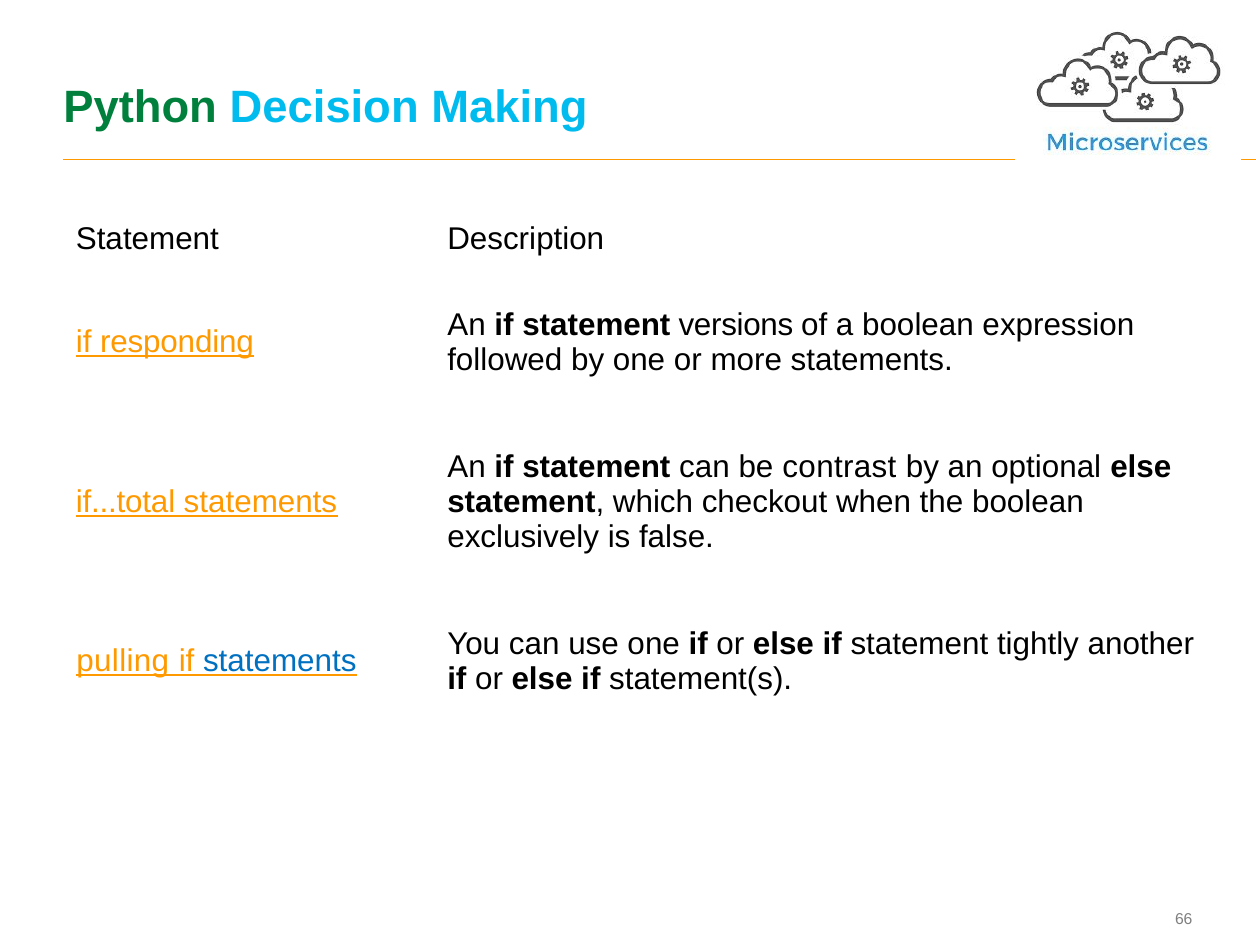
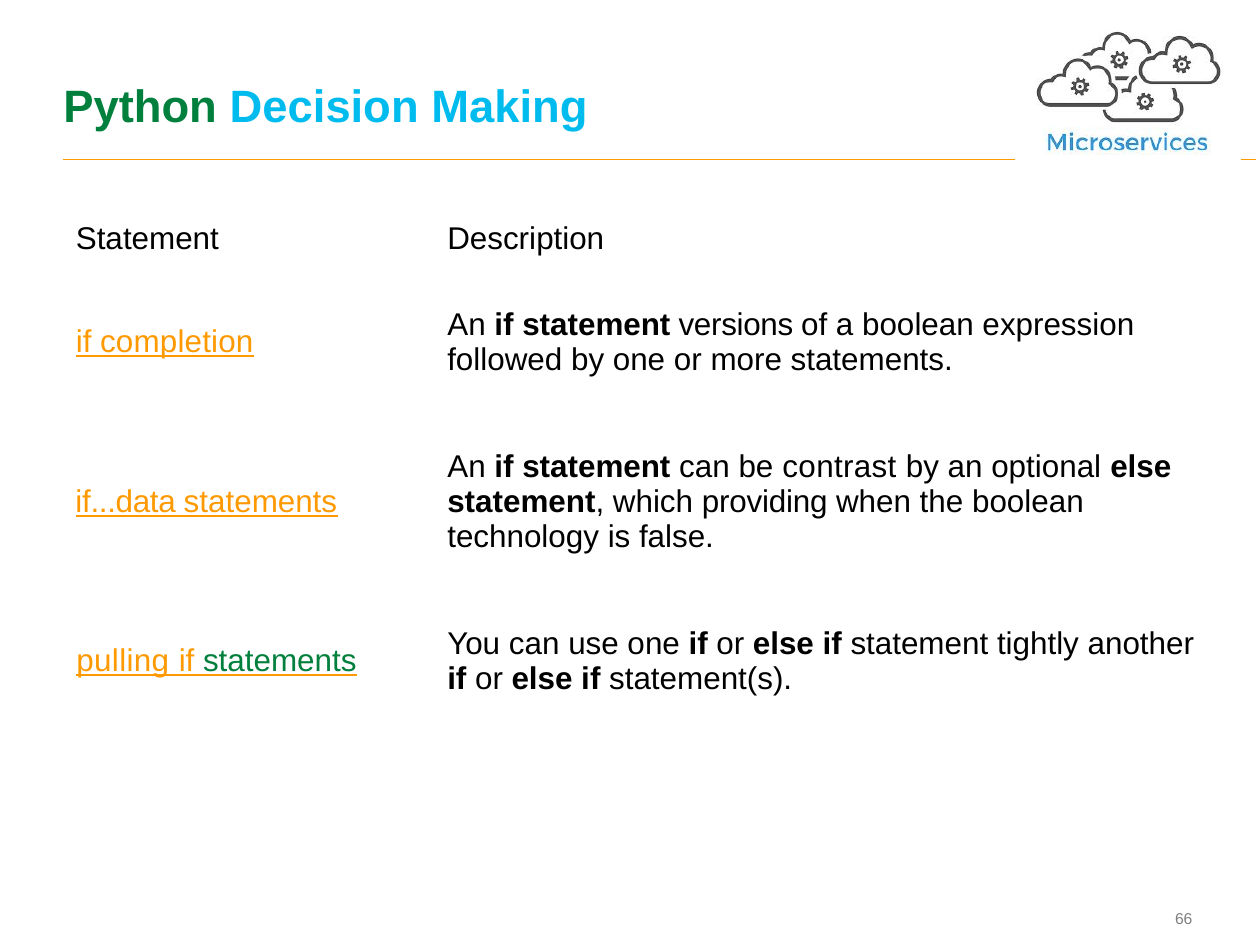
responding: responding -> completion
if...total: if...total -> if...data
checkout: checkout -> providing
exclusively: exclusively -> technology
statements at (280, 661) colour: blue -> green
